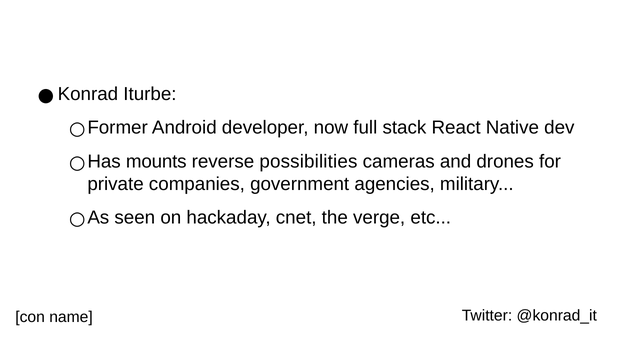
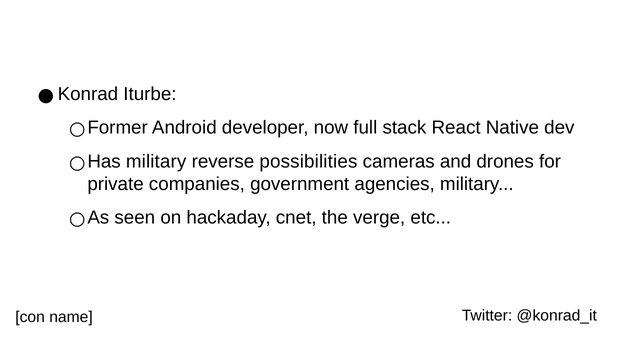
mounts at (156, 162): mounts -> military
